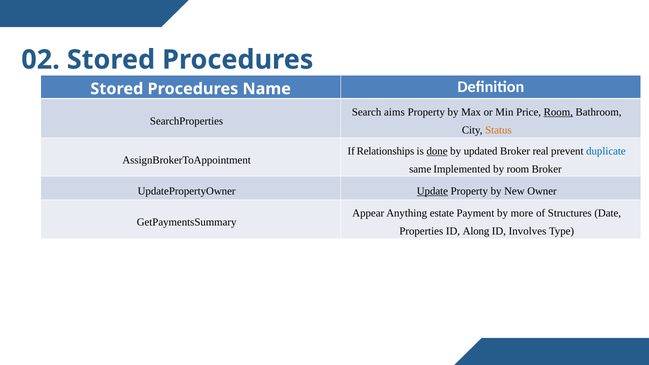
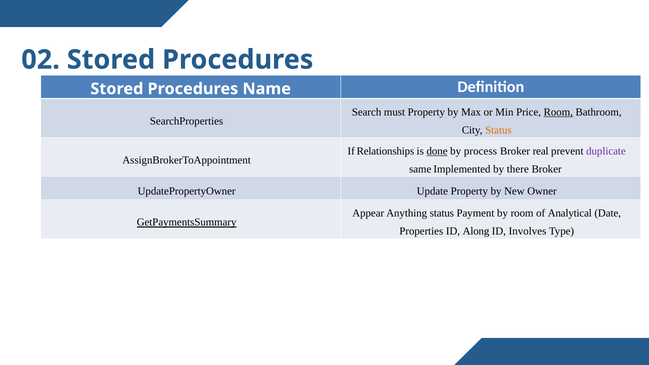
aims: aims -> must
updated: updated -> process
duplicate colour: blue -> purple
by room: room -> there
Update underline: present -> none
Anything estate: estate -> status
by more: more -> room
Structures: Structures -> Analytical
GetPaymentsSummary underline: none -> present
